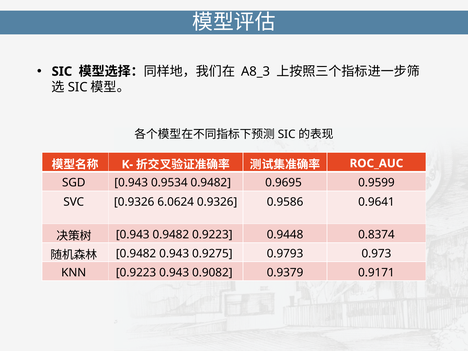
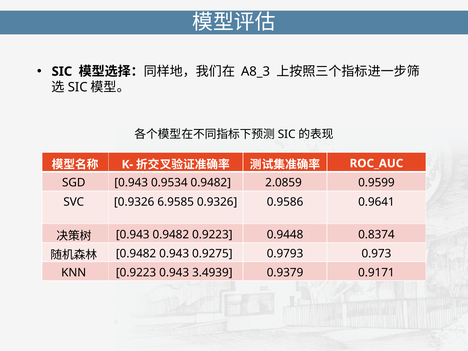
0.9695: 0.9695 -> 2.0859
6.0624: 6.0624 -> 6.9585
0.9082: 0.9082 -> 3.4939
